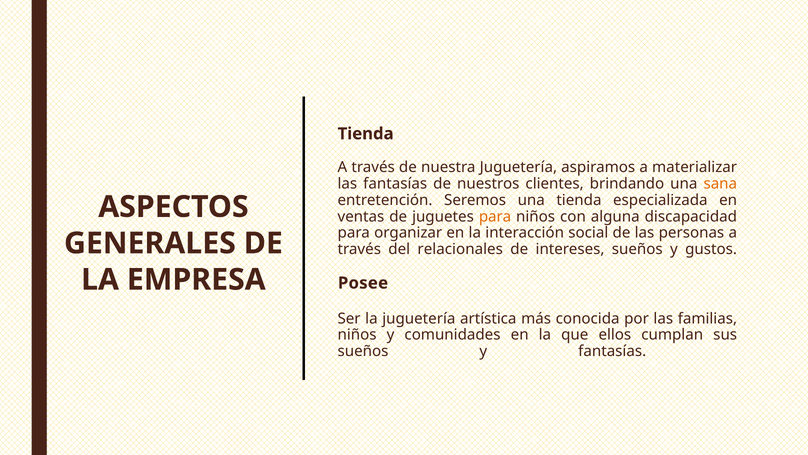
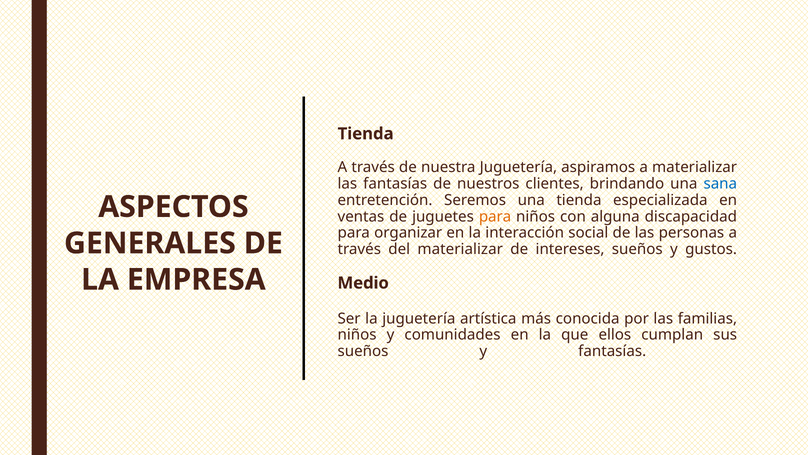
sana colour: orange -> blue
del relacionales: relacionales -> materializar
Posee: Posee -> Medio
